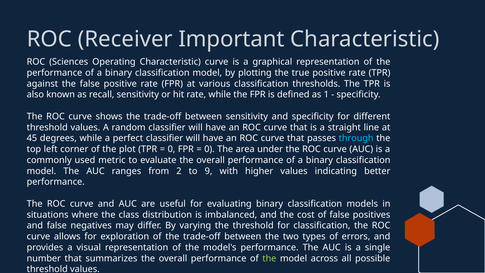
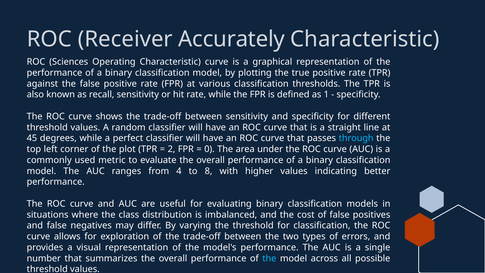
Important: Important -> Accurately
0 at (172, 149): 0 -> 2
2: 2 -> 4
9: 9 -> 8
the at (269, 258) colour: light green -> light blue
